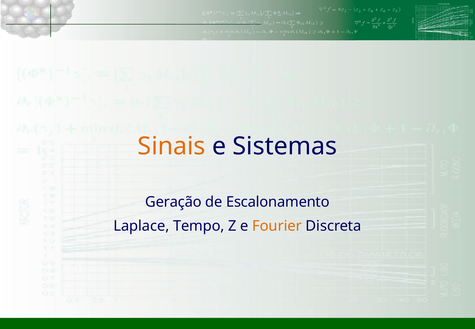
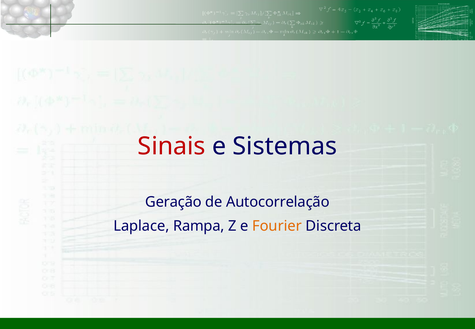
Sinais colour: orange -> red
Escalonamento: Escalonamento -> Autocorrelação
Tempo: Tempo -> Rampa
